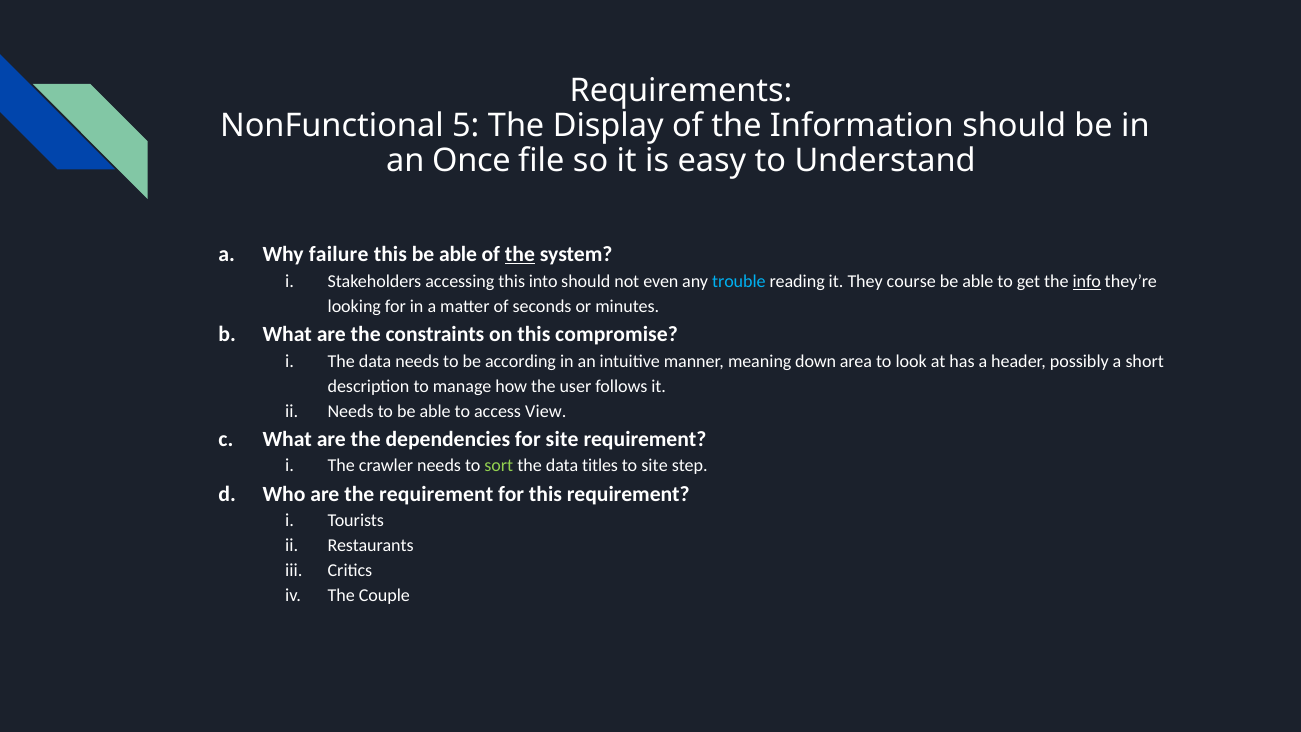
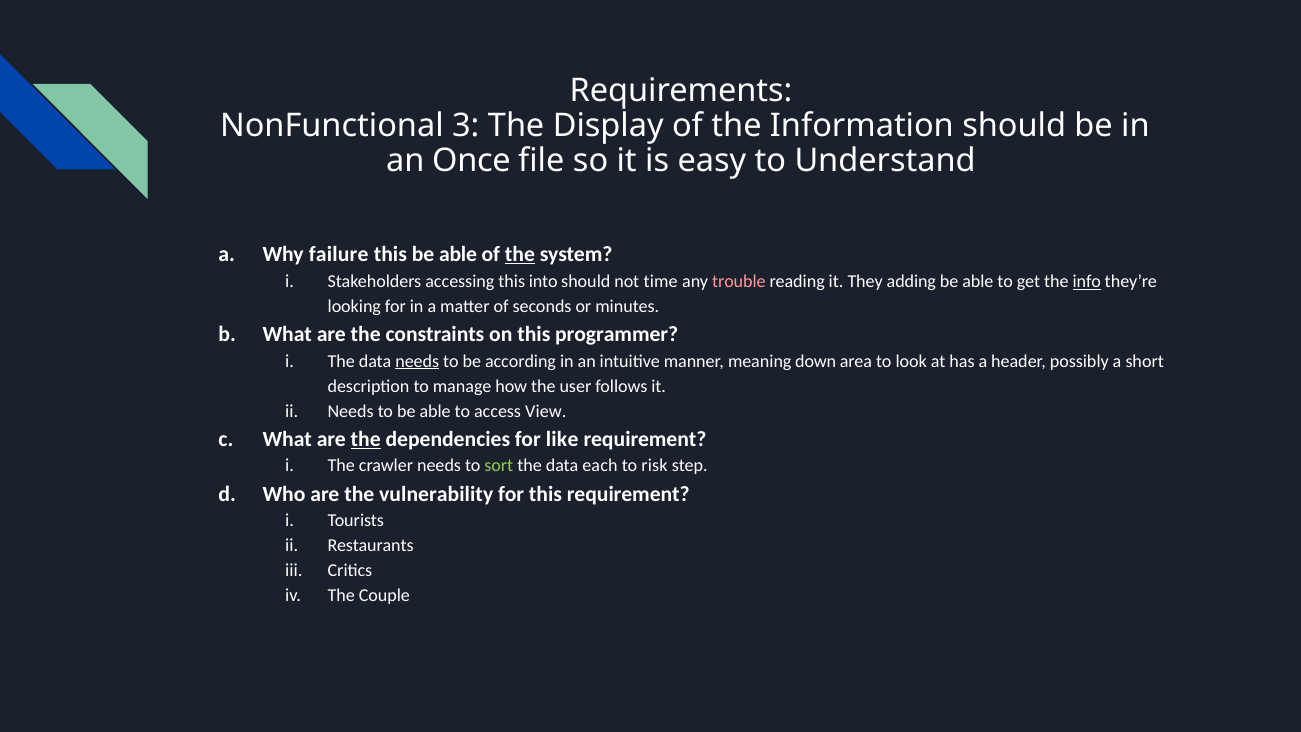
5: 5 -> 3
even: even -> time
trouble colour: light blue -> pink
course: course -> adding
compromise: compromise -> programmer
needs at (417, 361) underline: none -> present
the at (366, 439) underline: none -> present
for site: site -> like
titles: titles -> each
to site: site -> risk
the requirement: requirement -> vulnerability
